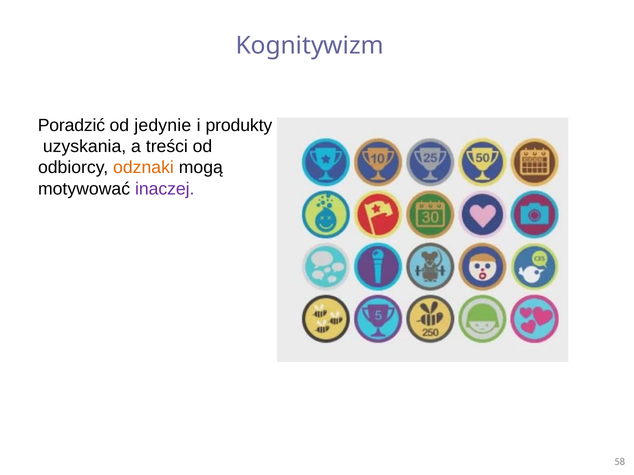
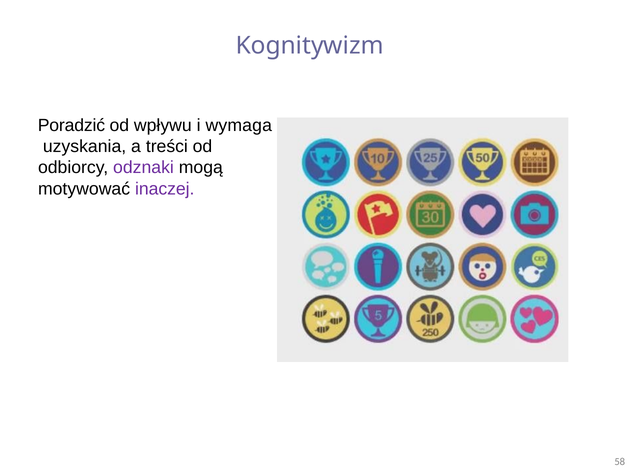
jedynie: jedynie -> wpływu
produkty: produkty -> wymaga
odznaki colour: orange -> purple
